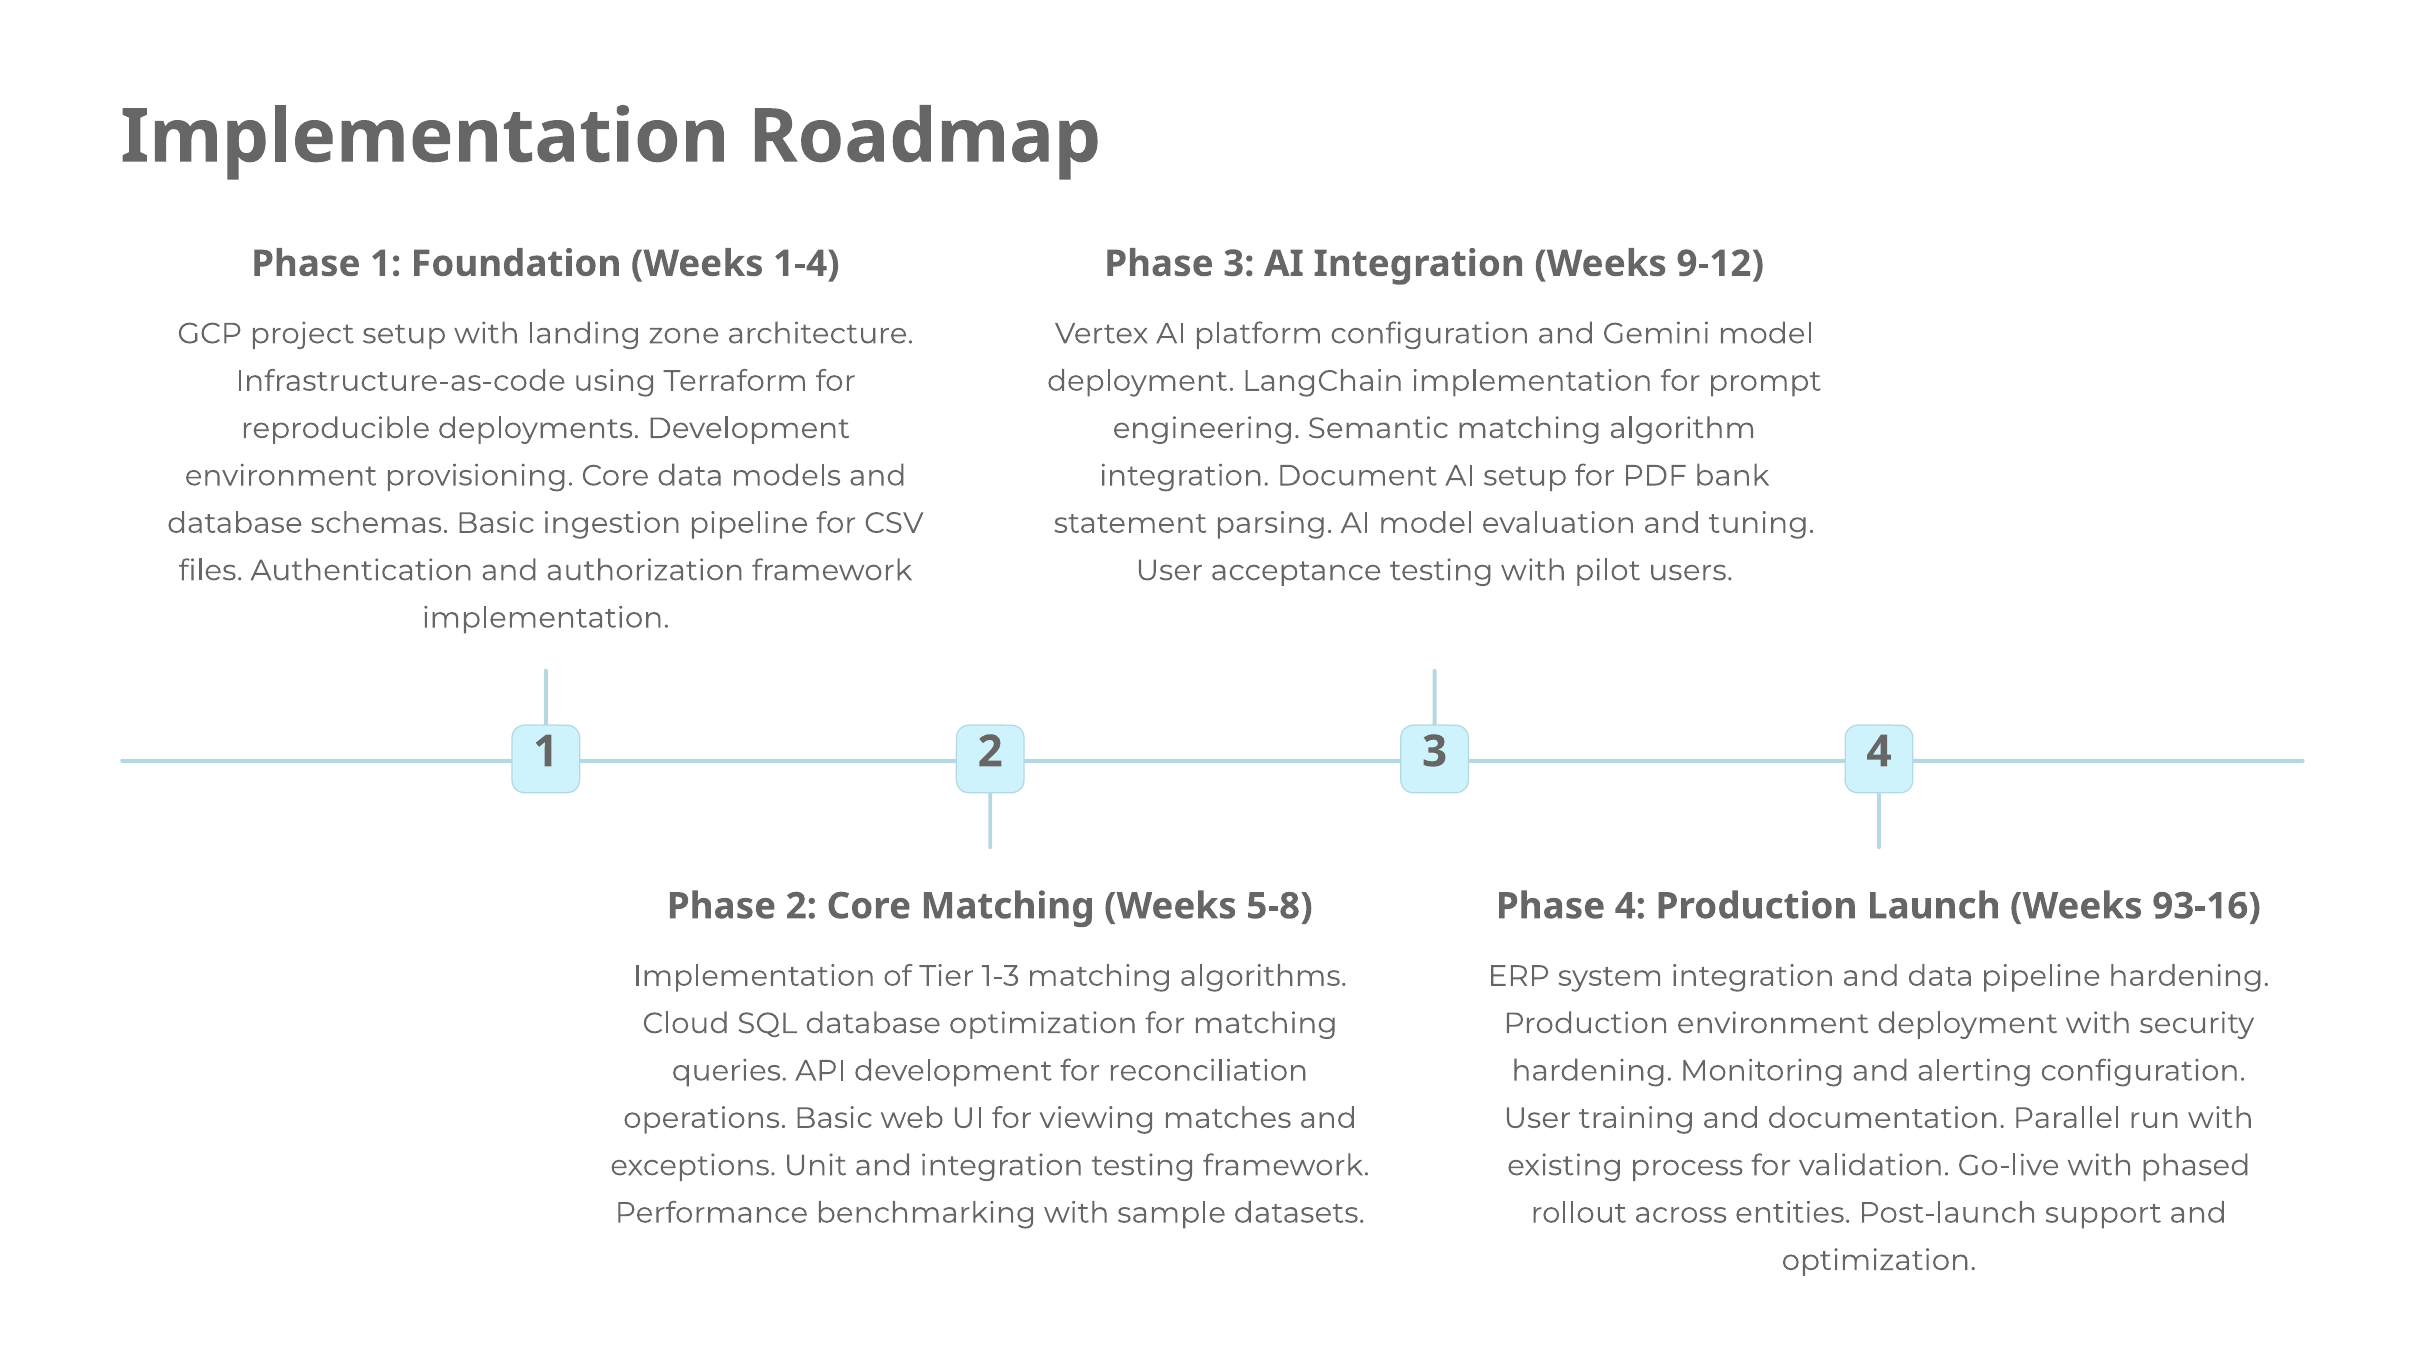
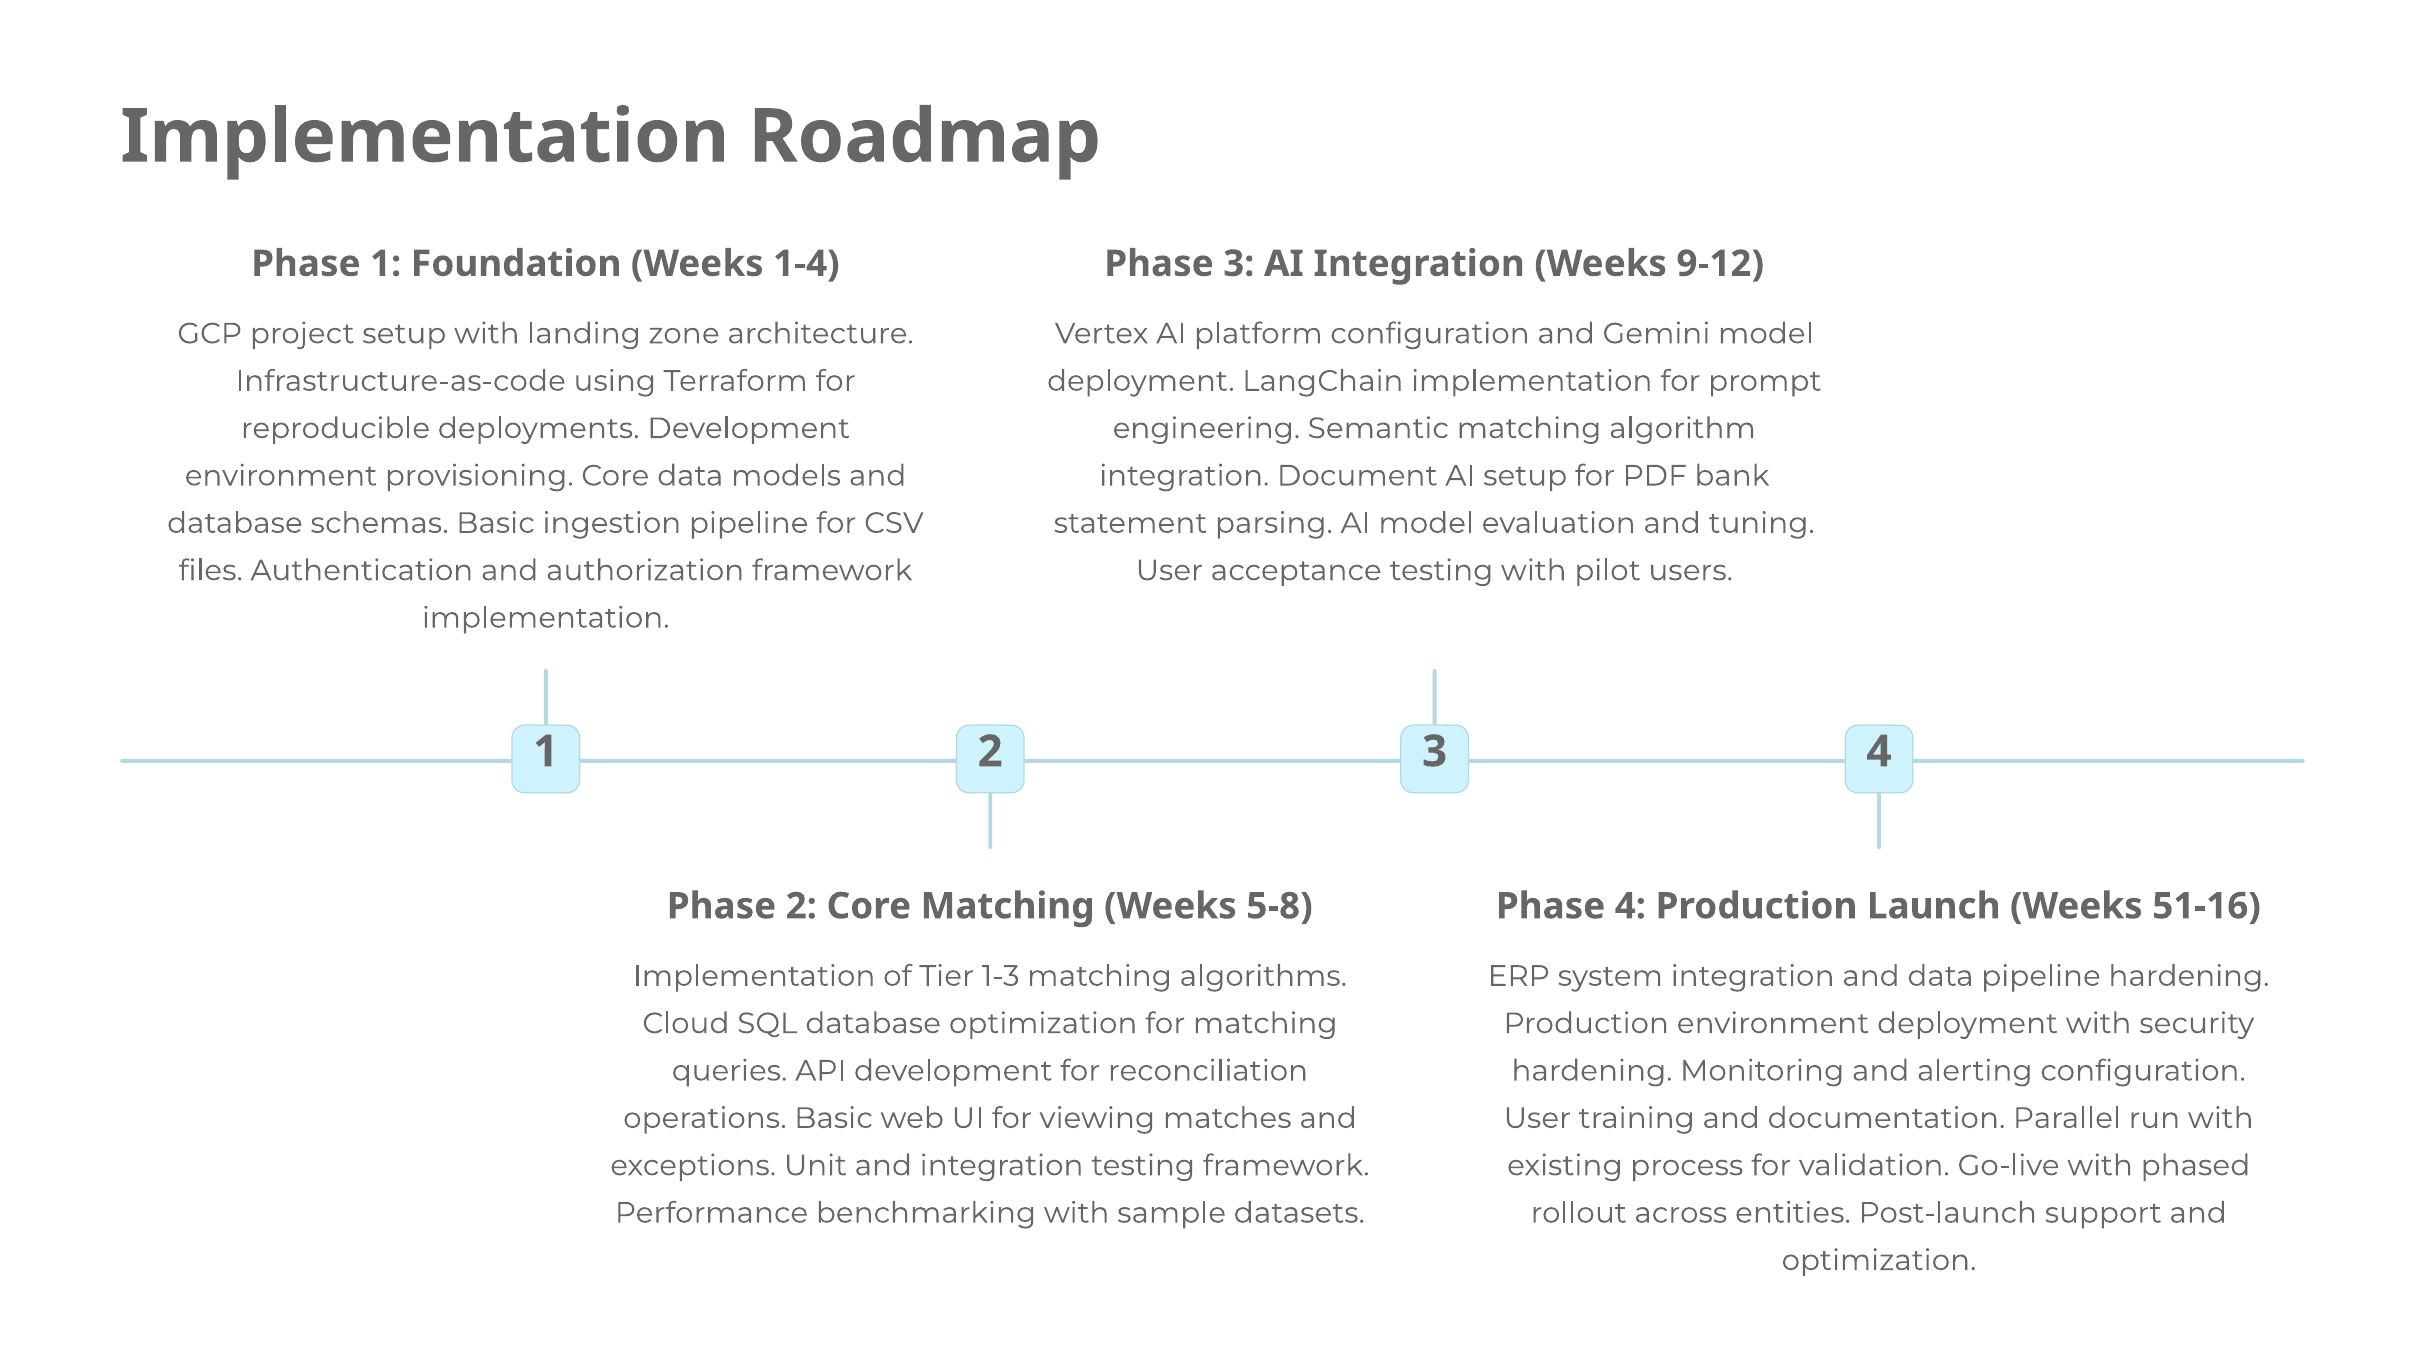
93-16: 93-16 -> 51-16
